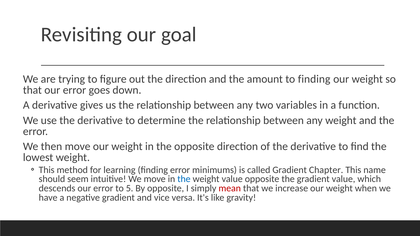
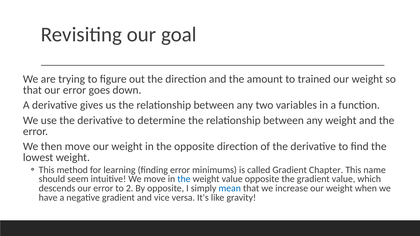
to finding: finding -> trained
5: 5 -> 2
mean colour: red -> blue
